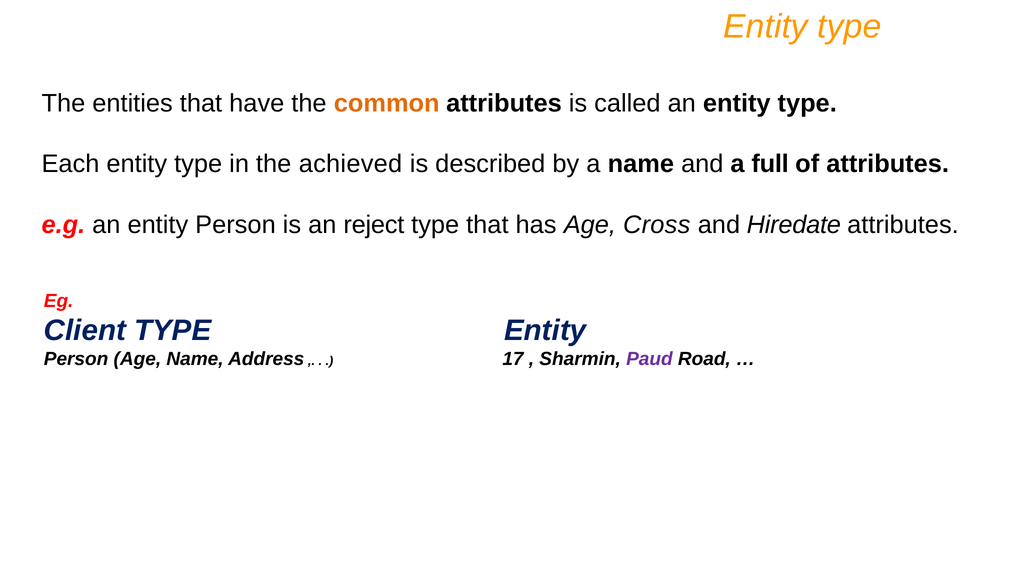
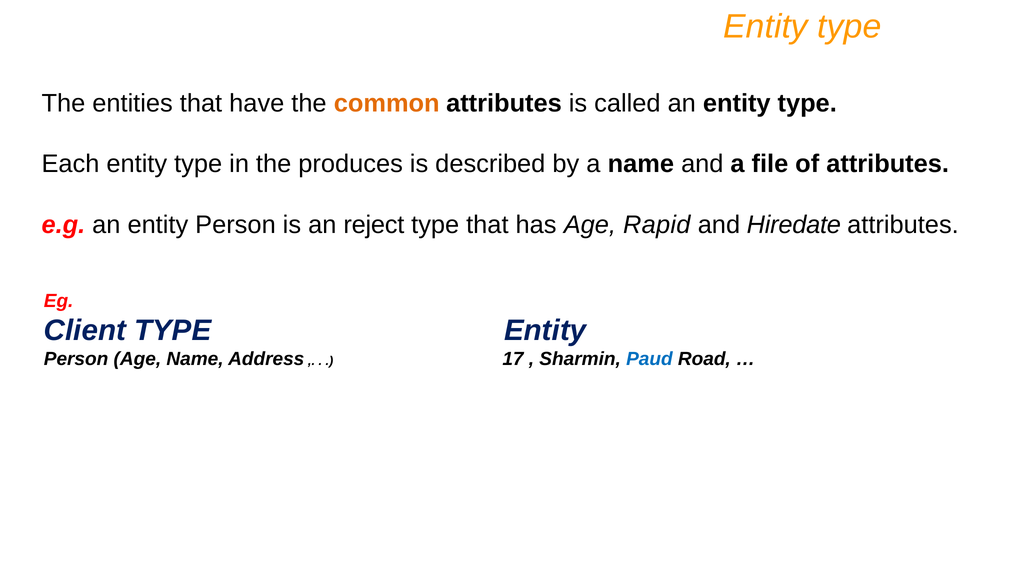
achieved: achieved -> produces
full: full -> file
Cross: Cross -> Rapid
Paud colour: purple -> blue
